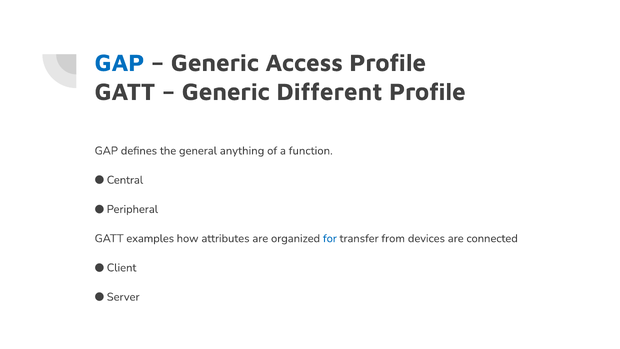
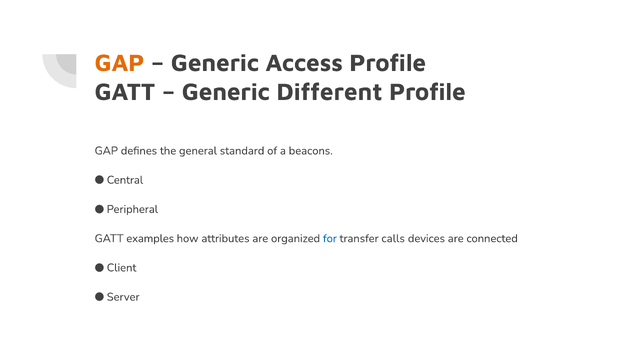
GAP at (119, 63) colour: blue -> orange
anything: anything -> standard
function: function -> beacons
from: from -> calls
